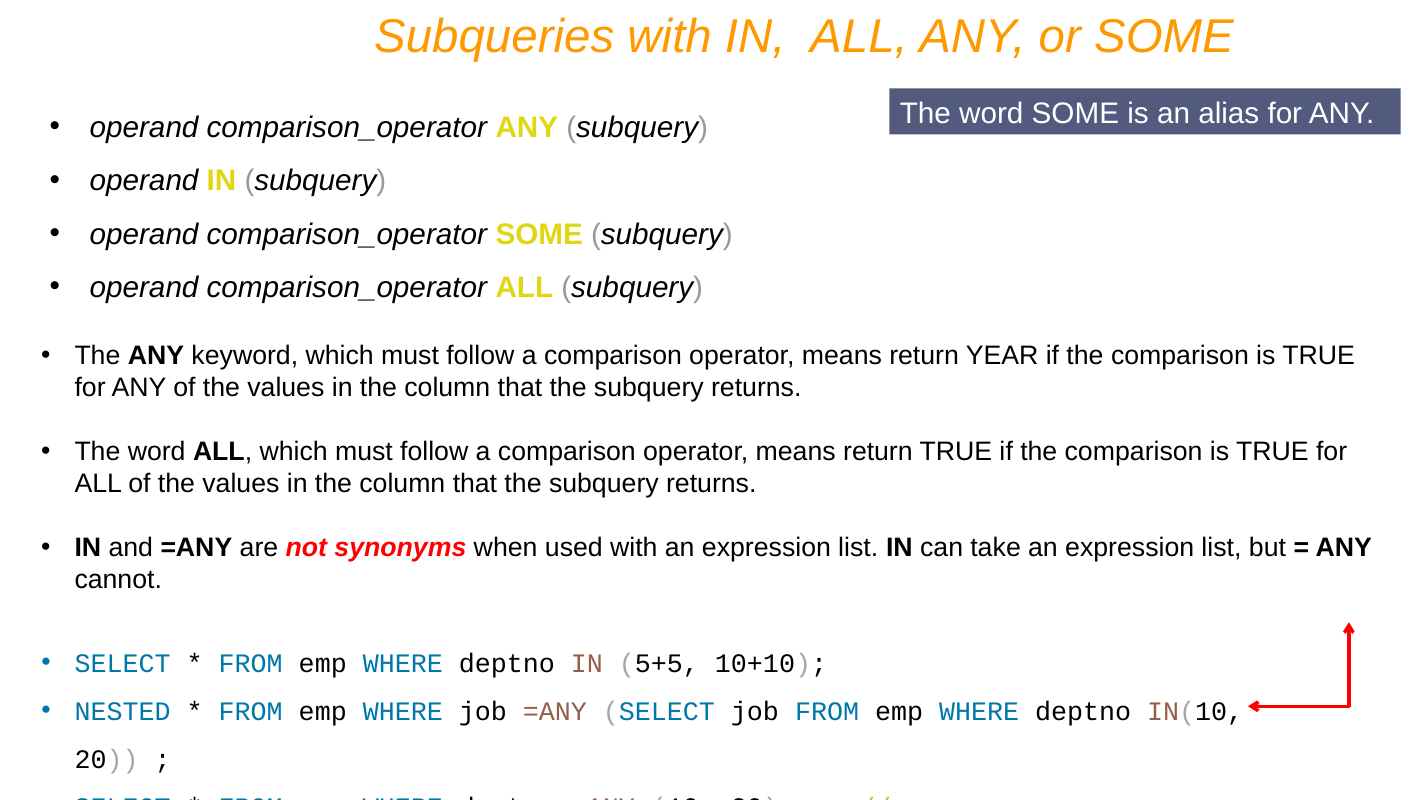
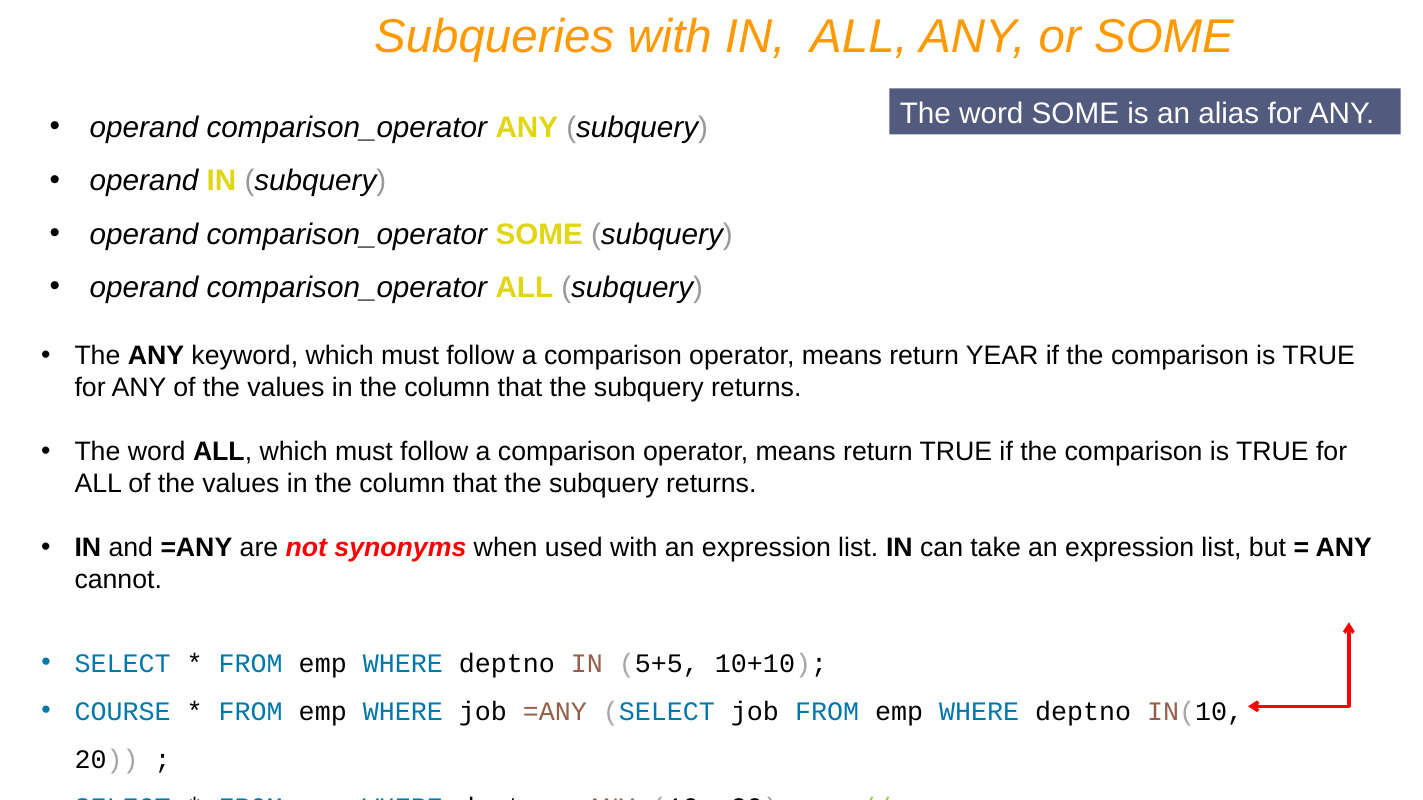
NESTED: NESTED -> COURSE
